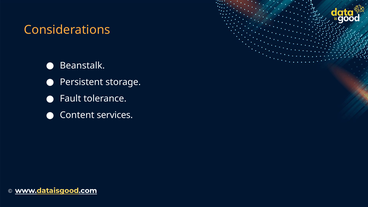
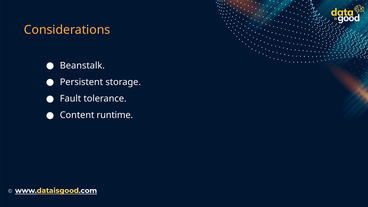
services: services -> runtime
